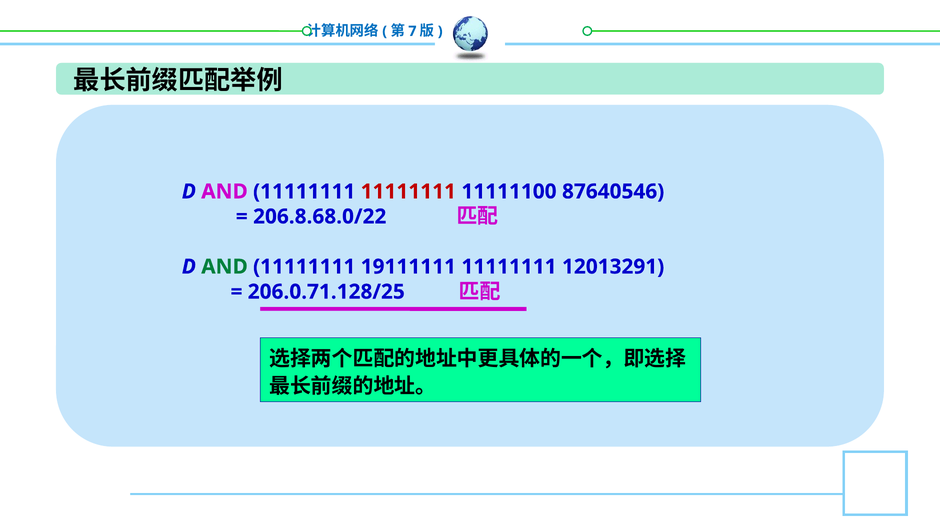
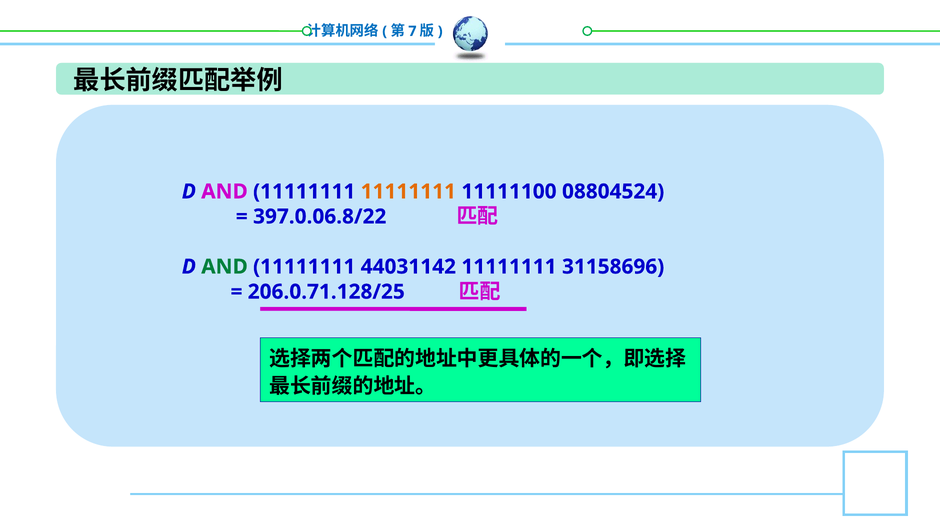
11111111 at (408, 191) colour: red -> orange
87640546: 87640546 -> 08804524
206.8.68.0/22: 206.8.68.0/22 -> 397.0.06.8/22
19111111: 19111111 -> 44031142
12013291: 12013291 -> 31158696
